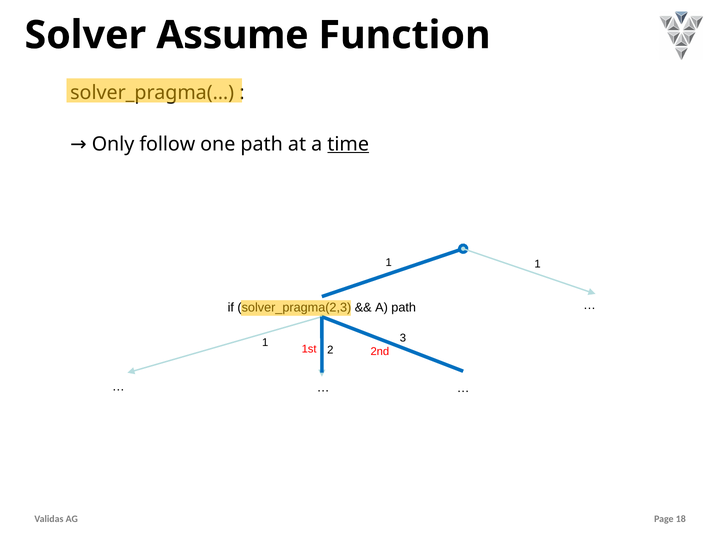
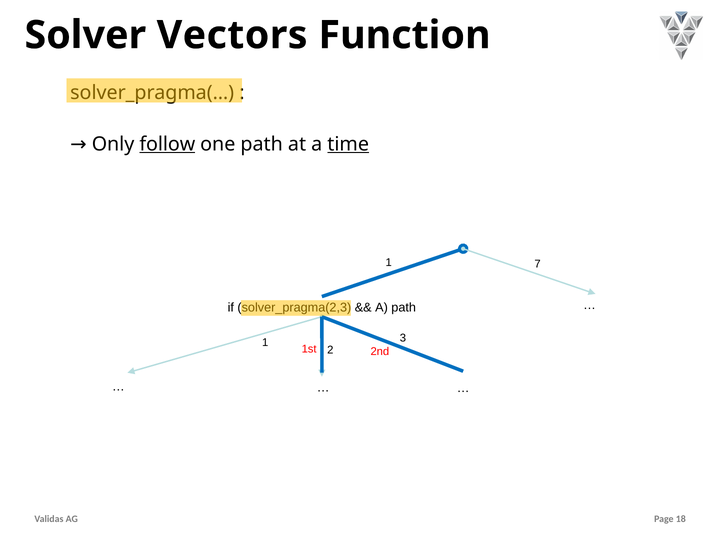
Assume: Assume -> Vectors
follow underline: none -> present
1 at (538, 264): 1 -> 7
